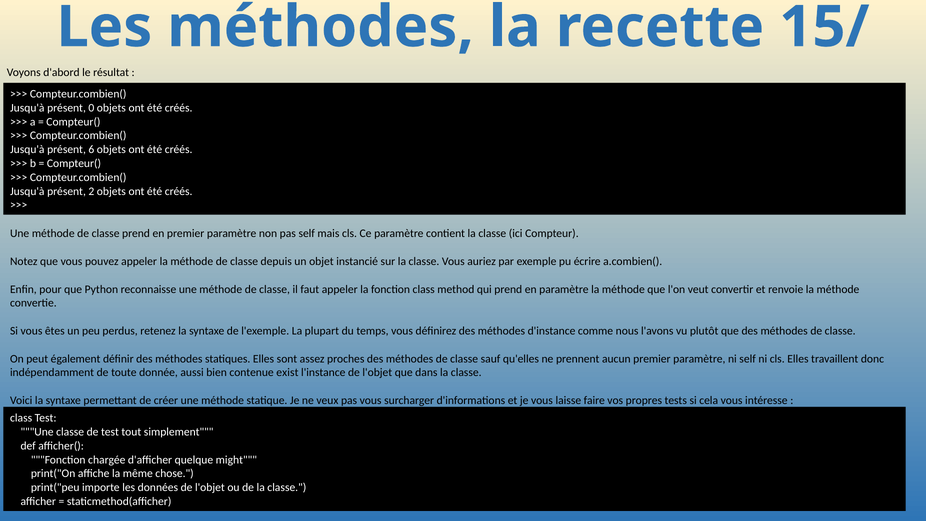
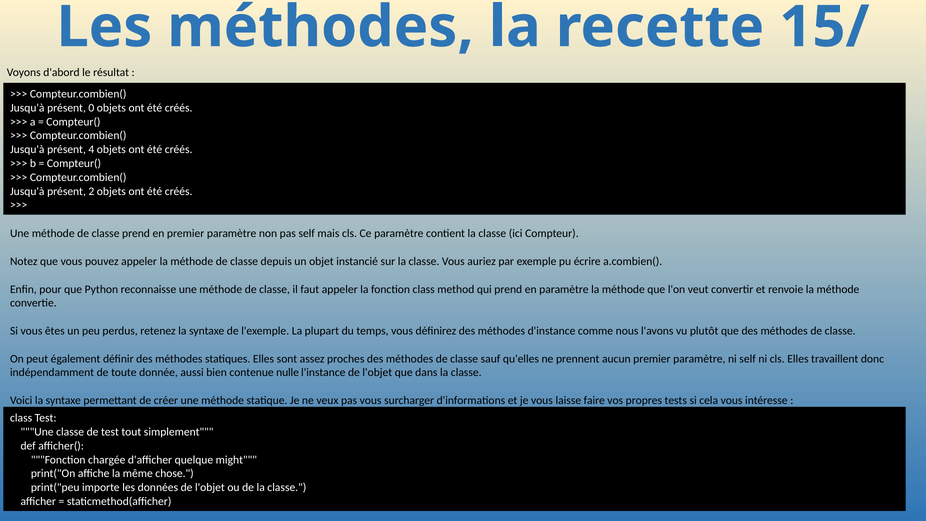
6: 6 -> 4
exist: exist -> nulle
